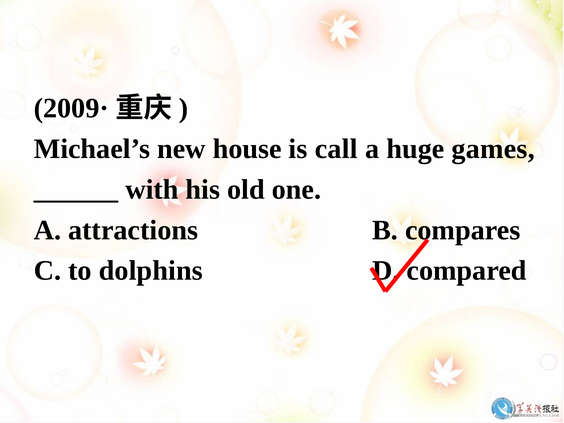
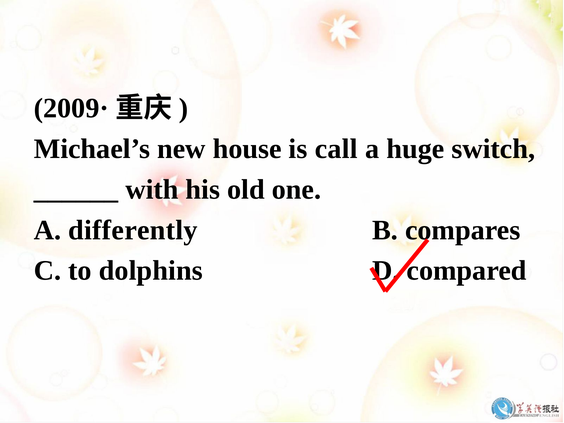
games: games -> switch
attractions: attractions -> differently
